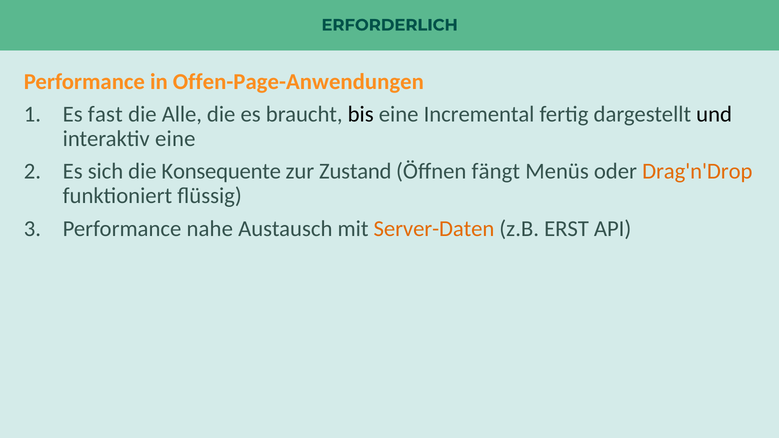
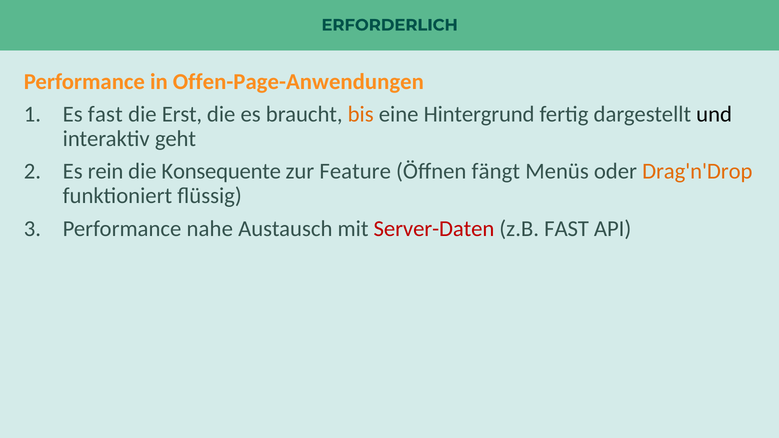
Alle: Alle -> Erst
bis colour: black -> orange
Incremental: Incremental -> Hintergrund
interaktiv eine: eine -> geht
sich: sich -> rein
Zustand: Zustand -> Feature
Server-Daten colour: orange -> red
z.B ERST: ERST -> FAST
